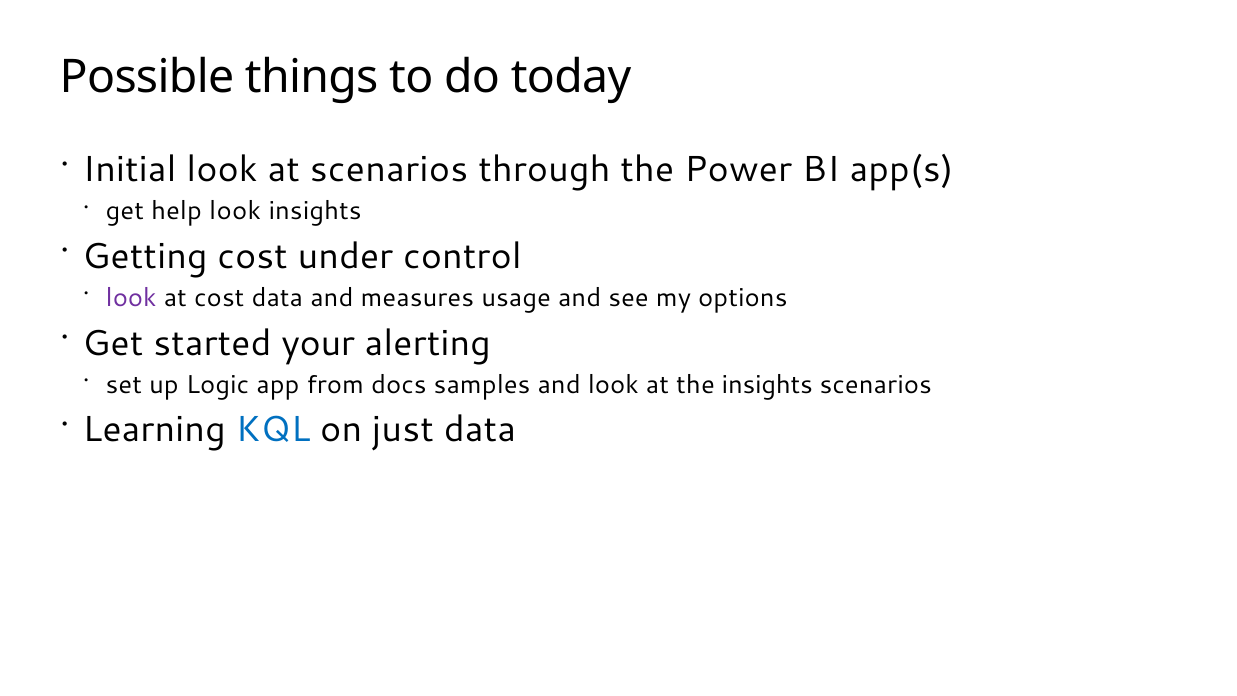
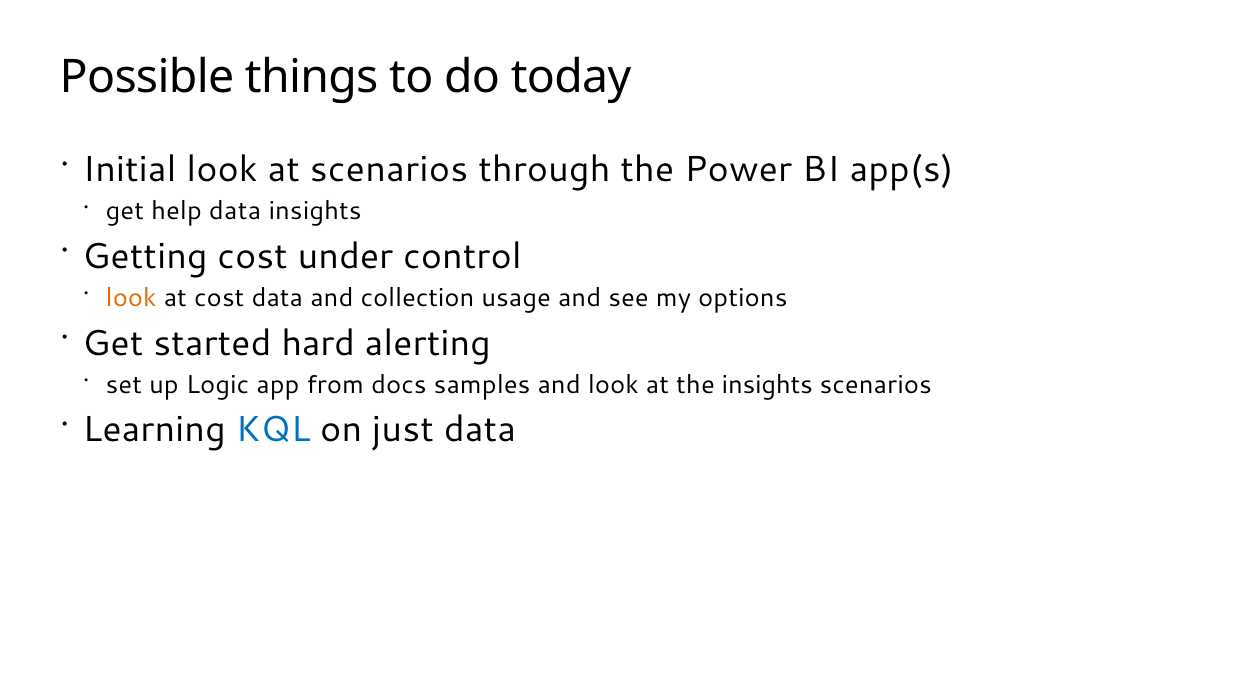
help look: look -> data
look at (131, 298) colour: purple -> orange
measures: measures -> collection
your: your -> hard
